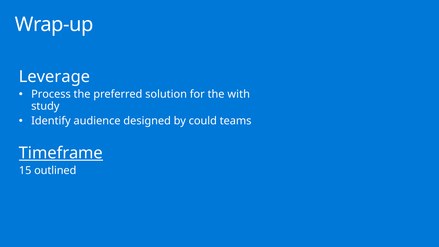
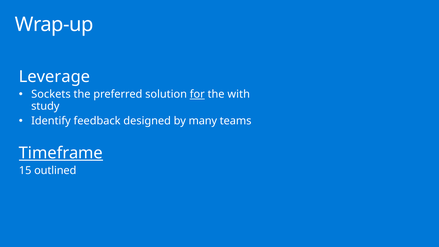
Process: Process -> Sockets
for underline: none -> present
audience: audience -> feedback
could: could -> many
